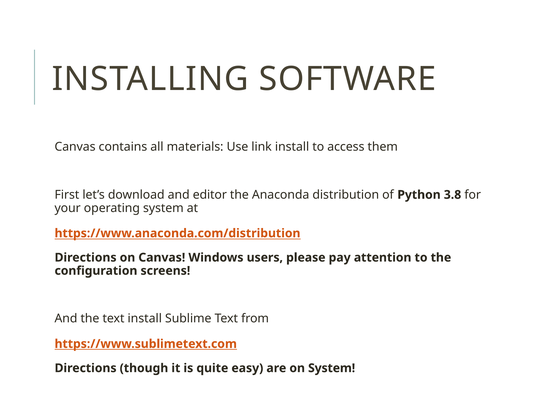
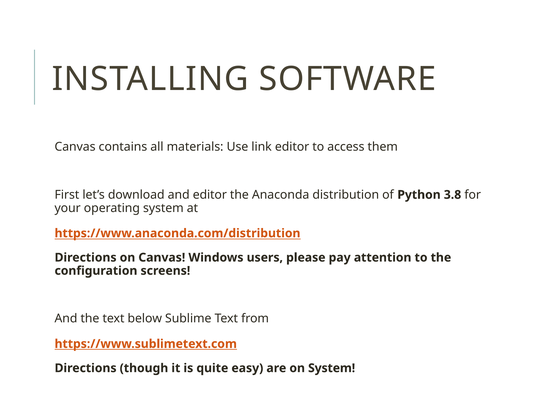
link install: install -> editor
text install: install -> below
